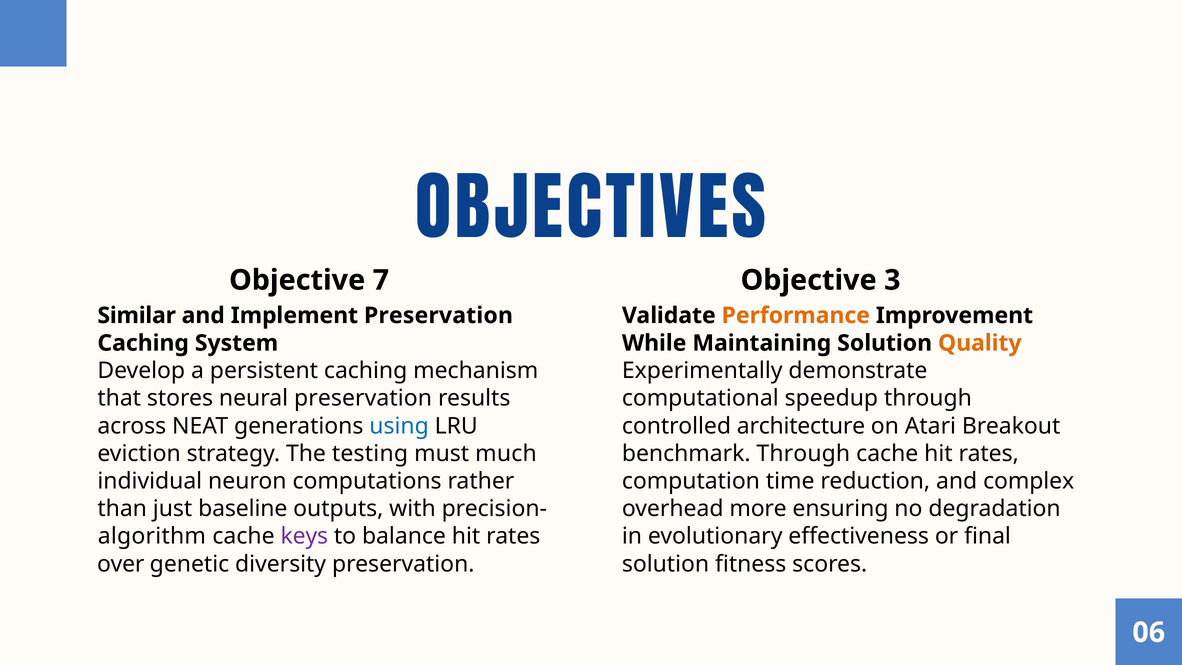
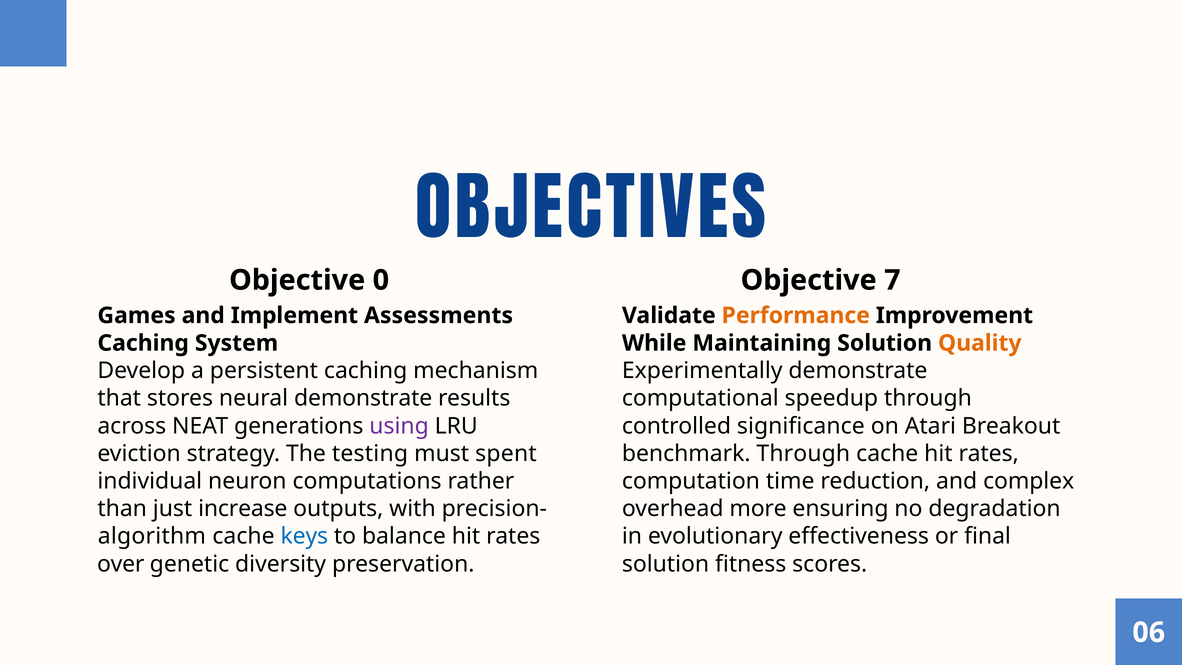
7: 7 -> 0
3: 3 -> 7
Similar: Similar -> Games
Implement Preservation: Preservation -> Assessments
neural preservation: preservation -> demonstrate
using colour: blue -> purple
architecture: architecture -> significance
much: much -> spent
baseline: baseline -> increase
keys colour: purple -> blue
